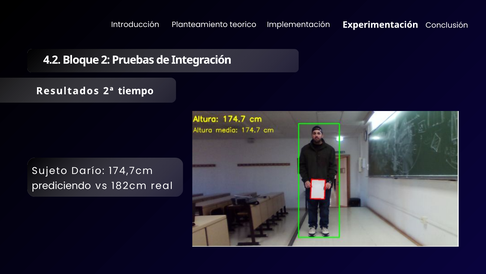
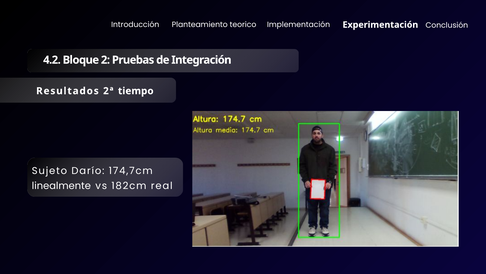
prediciendo: prediciendo -> linealmente
